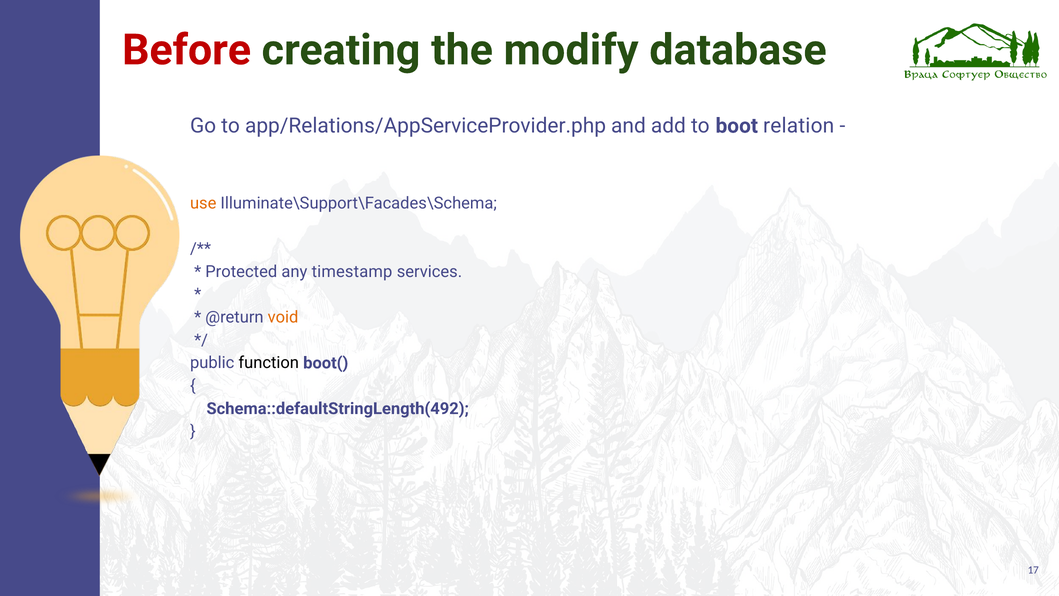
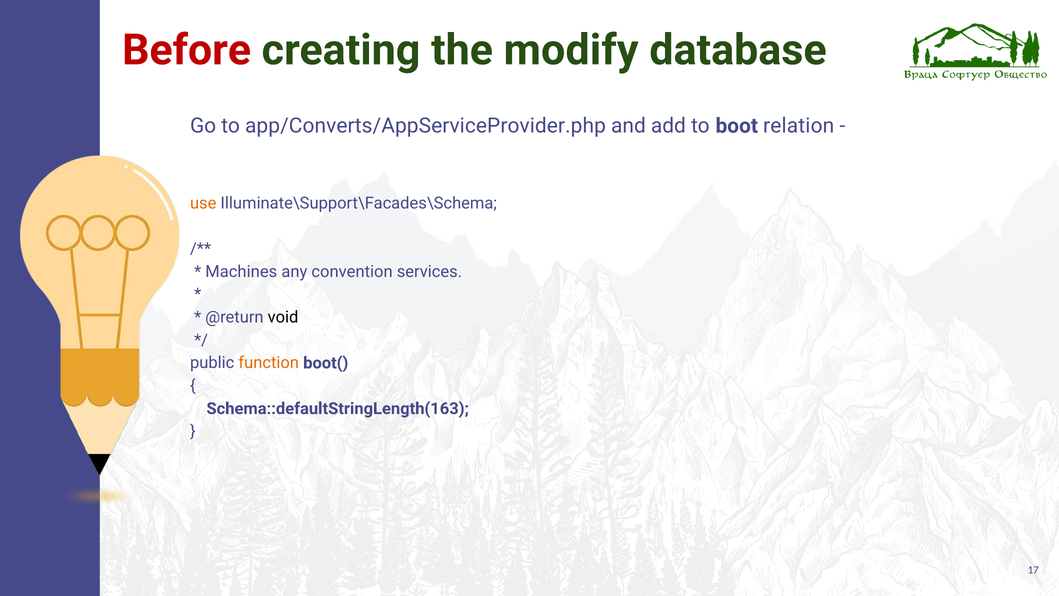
app/Relations/AppServiceProvider.php: app/Relations/AppServiceProvider.php -> app/Converts/AppServiceProvider.php
Protected: Protected -> Machines
timestamp: timestamp -> convention
void colour: orange -> black
function colour: black -> orange
Schema::defaultStringLength(492: Schema::defaultStringLength(492 -> Schema::defaultStringLength(163
